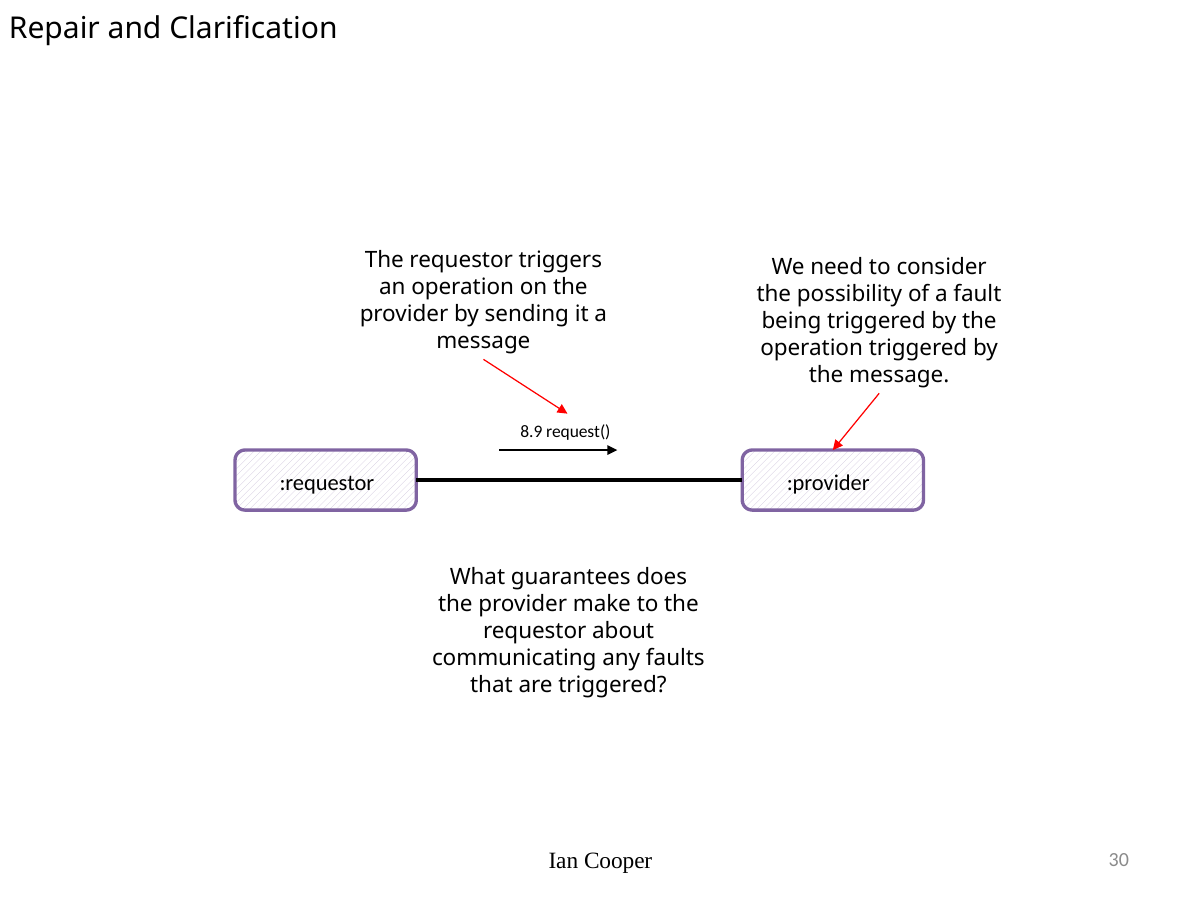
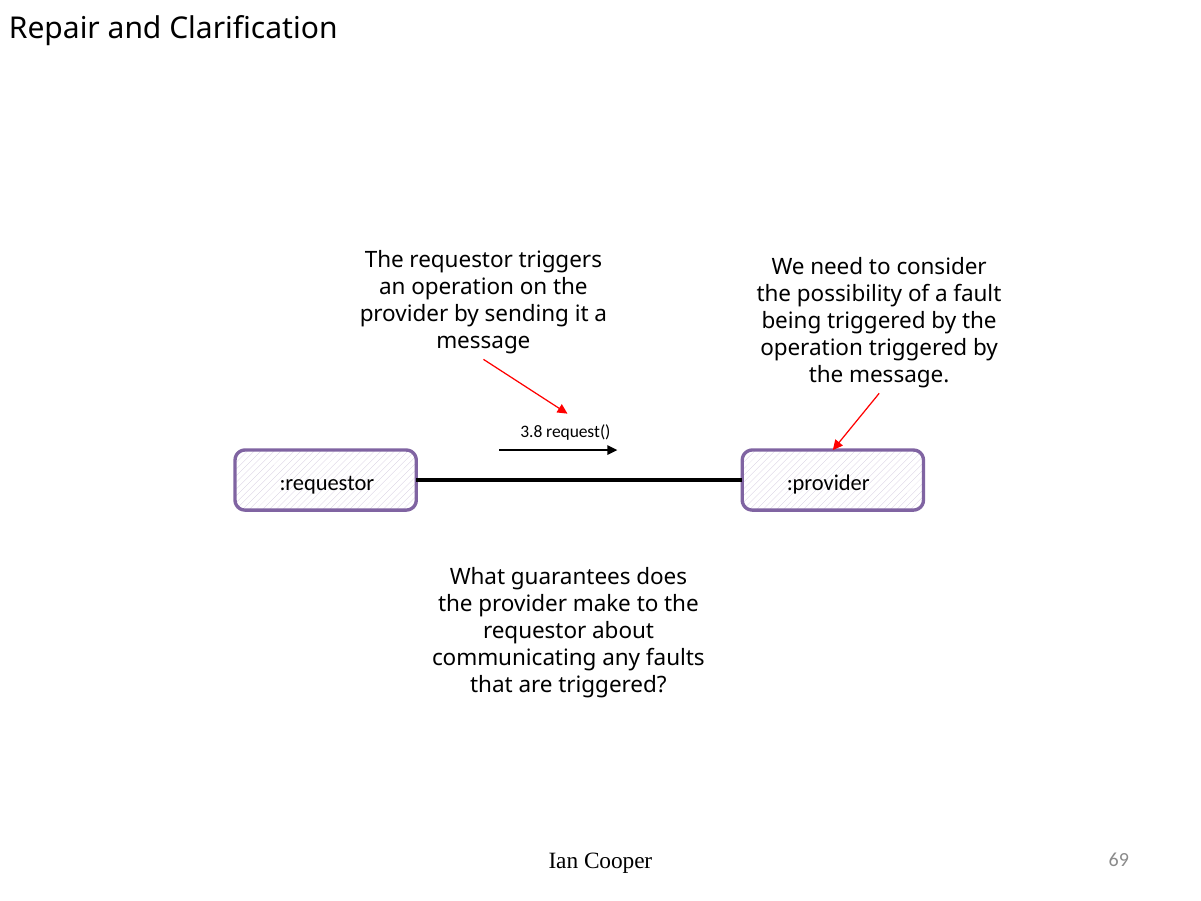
8.9: 8.9 -> 3.8
30: 30 -> 69
